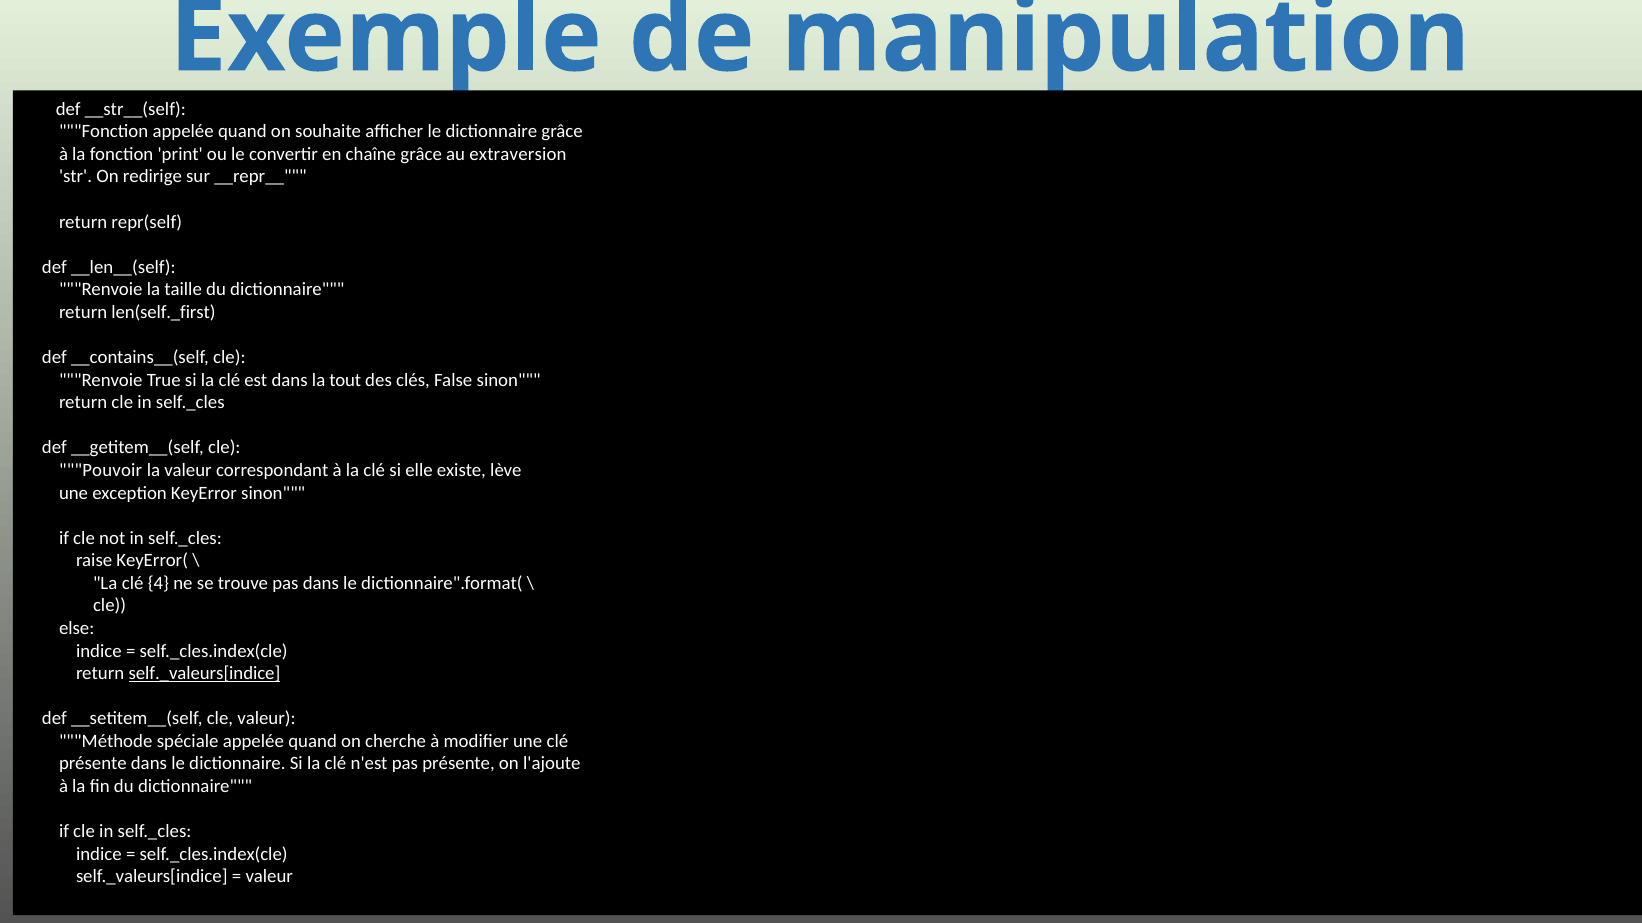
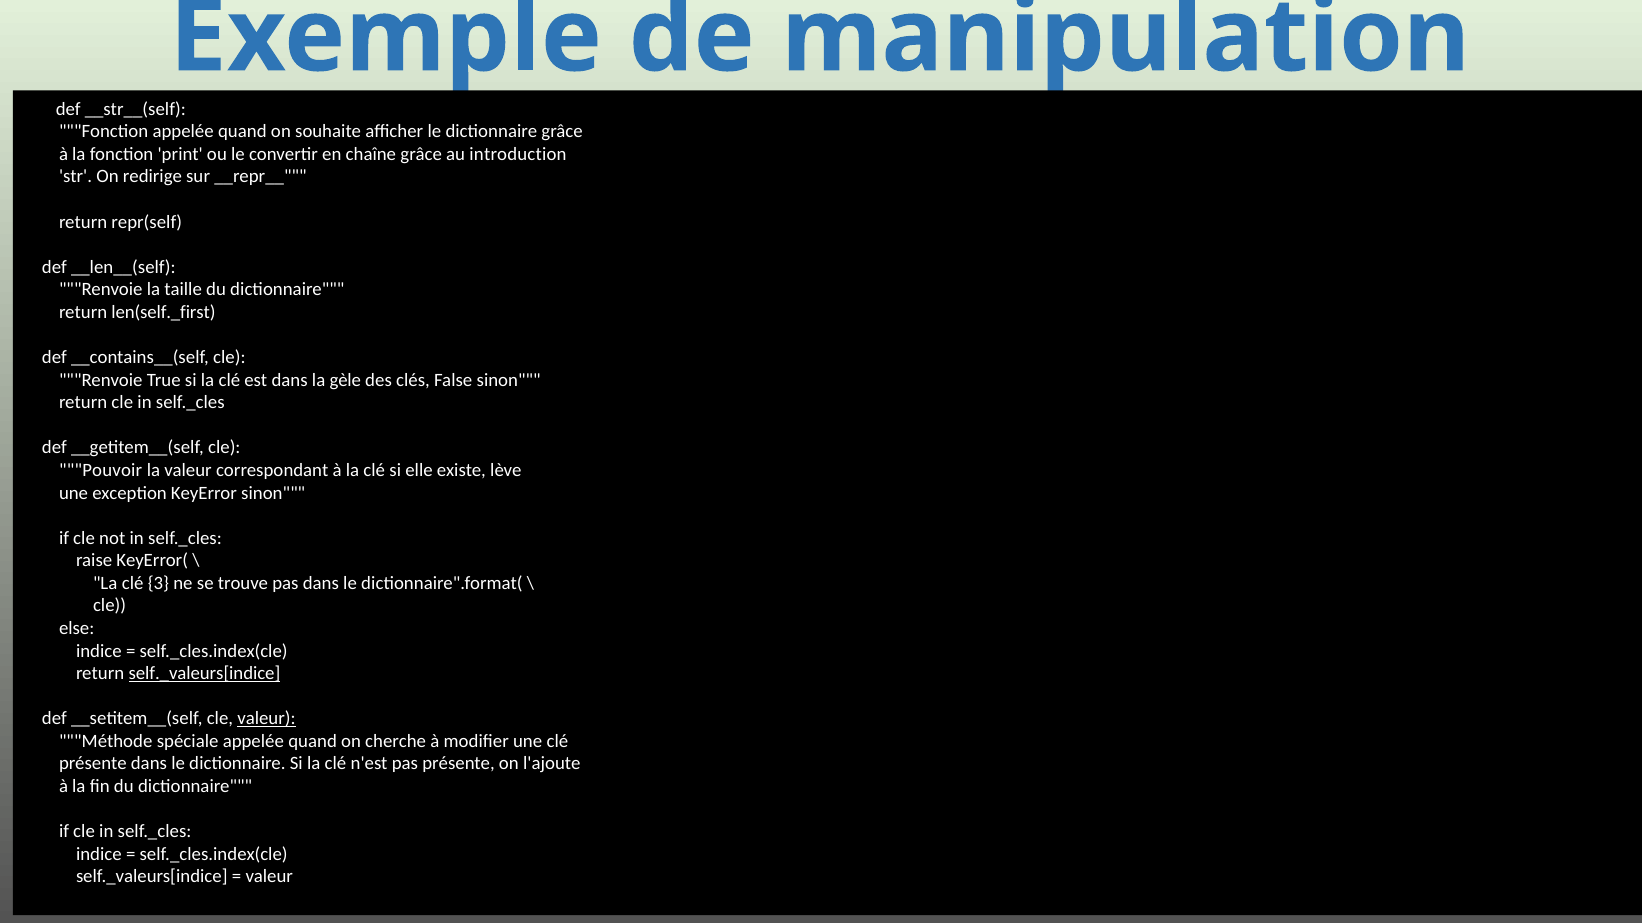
extraversion: extraversion -> introduction
tout: tout -> gèle
4: 4 -> 3
valeur at (266, 719) underline: none -> present
